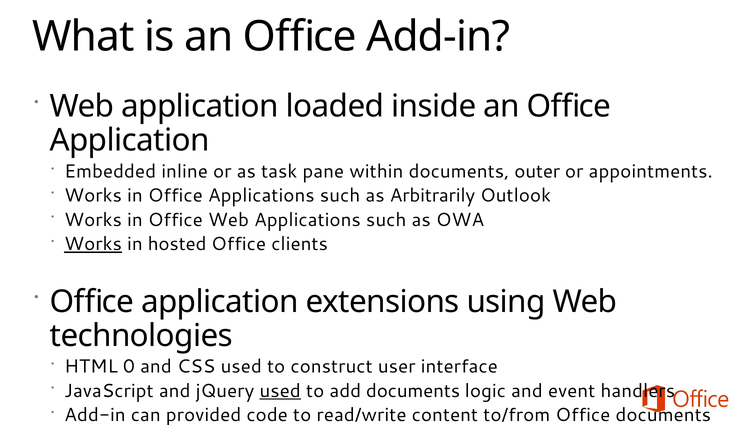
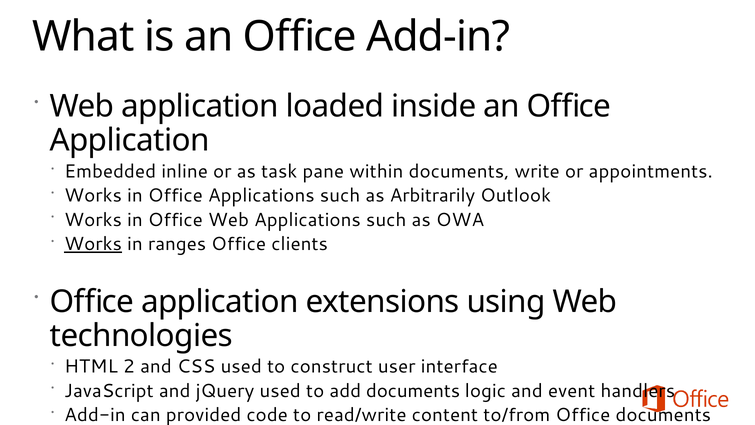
outer: outer -> write
in hosted: hosted -> ranges
0: 0 -> 2
used at (280, 391) underline: present -> none
